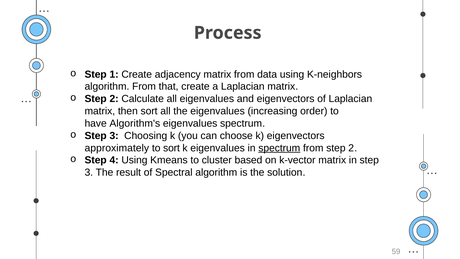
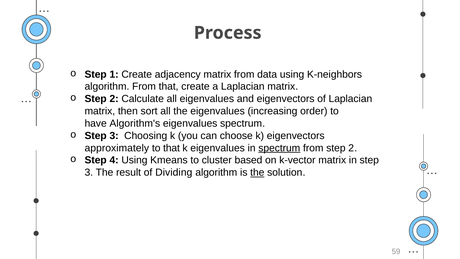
to sort: sort -> that
Spectral: Spectral -> Dividing
the at (257, 172) underline: none -> present
